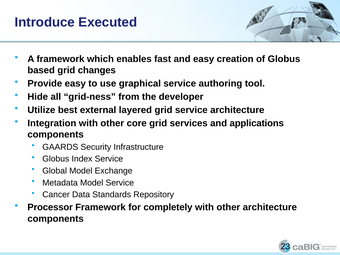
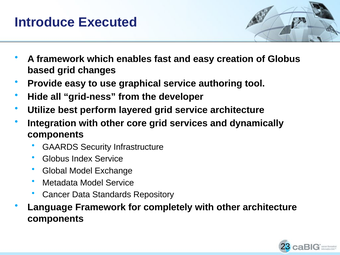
external: external -> perform
applications: applications -> dynamically
Processor: Processor -> Language
